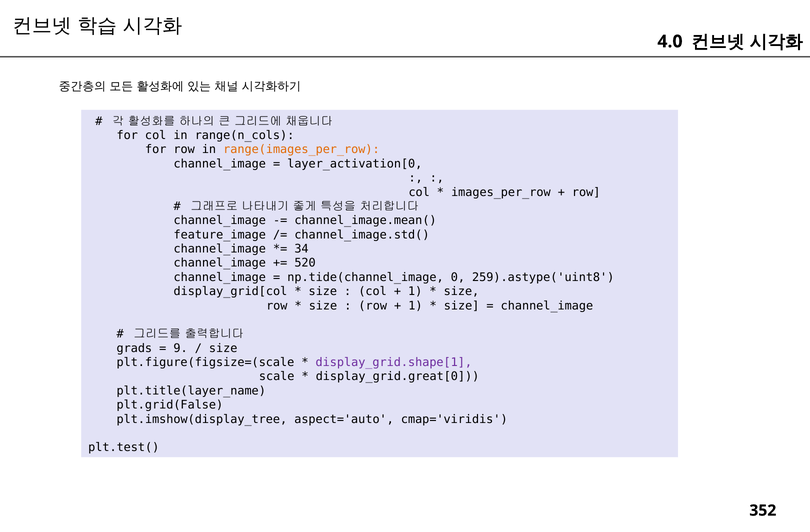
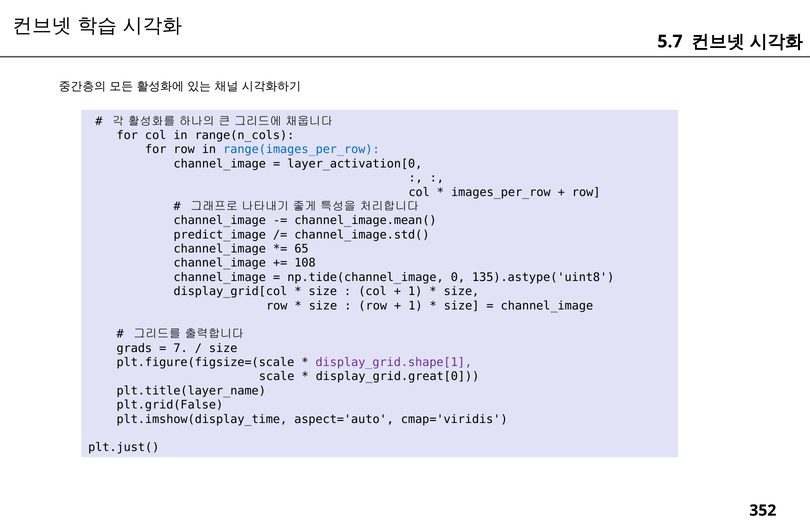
4.0: 4.0 -> 5.7
range(images_per_row colour: orange -> blue
feature_image: feature_image -> predict_image
34: 34 -> 65
520: 520 -> 108
259).astype('uint8: 259).astype('uint8 -> 135).astype('uint8
9: 9 -> 7
plt.imshow(display_tree: plt.imshow(display_tree -> plt.imshow(display_time
plt.test(: plt.test( -> plt.just(
